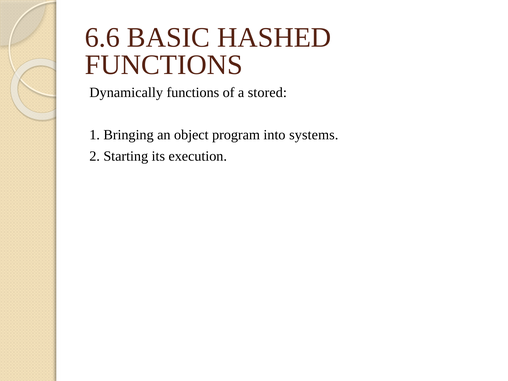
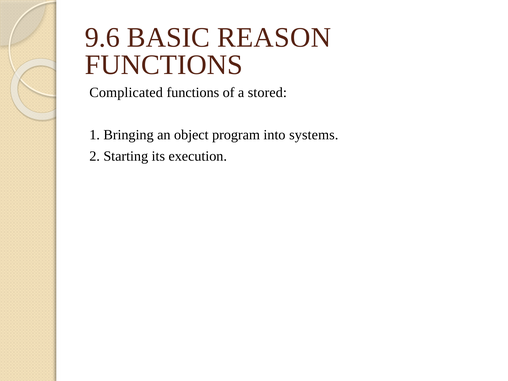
6.6: 6.6 -> 9.6
HASHED: HASHED -> REASON
Dynamically: Dynamically -> Complicated
